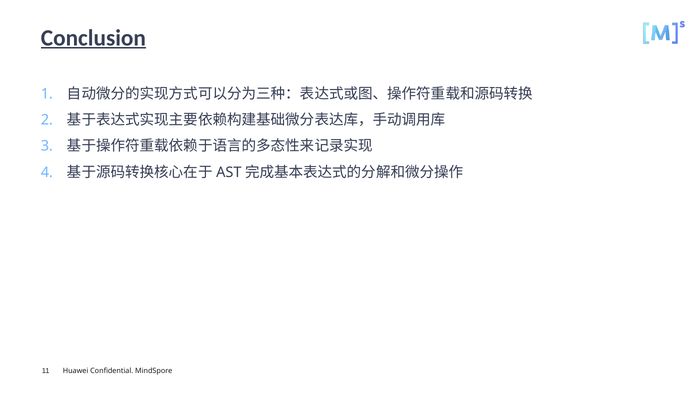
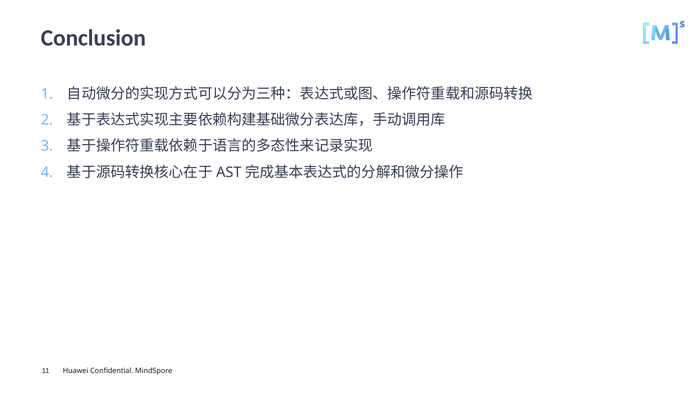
Conclusion underline: present -> none
